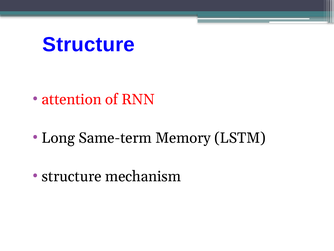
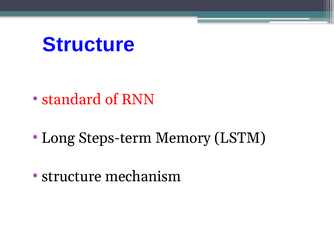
attention: attention -> standard
Same-term: Same-term -> Steps-term
